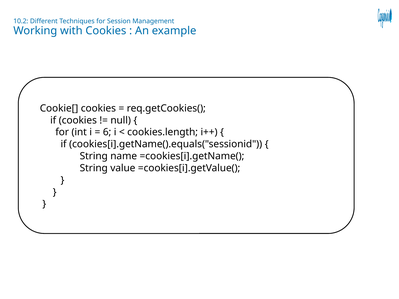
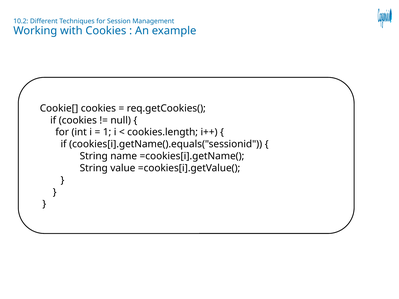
6: 6 -> 1
